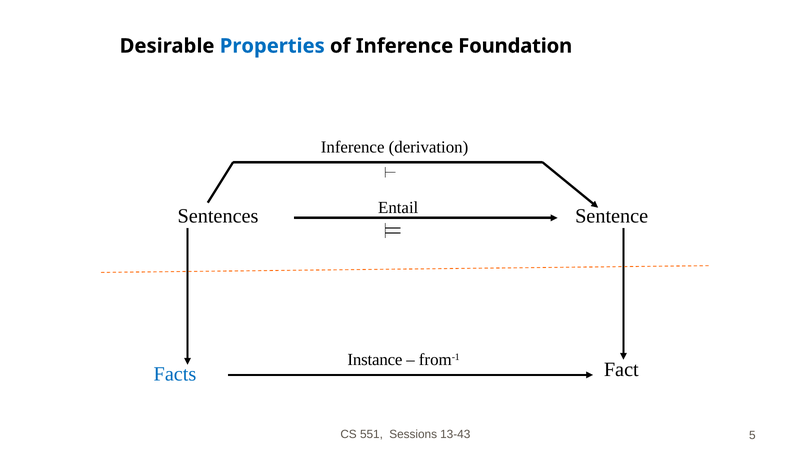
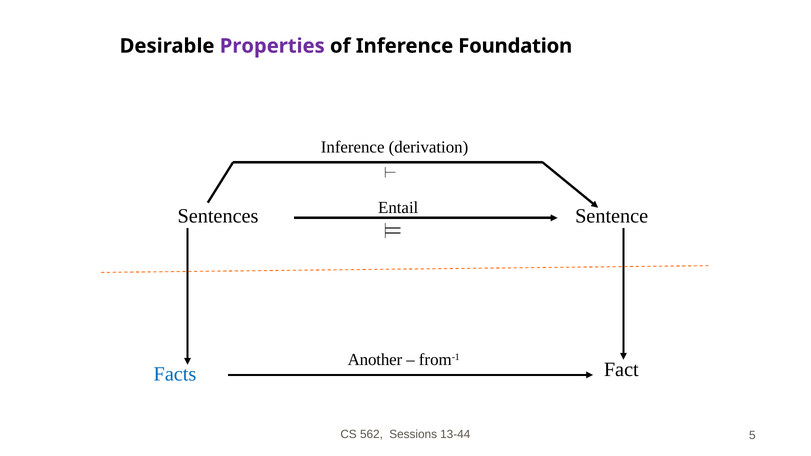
Properties colour: blue -> purple
Instance: Instance -> Another
551: 551 -> 562
13-43: 13-43 -> 13-44
